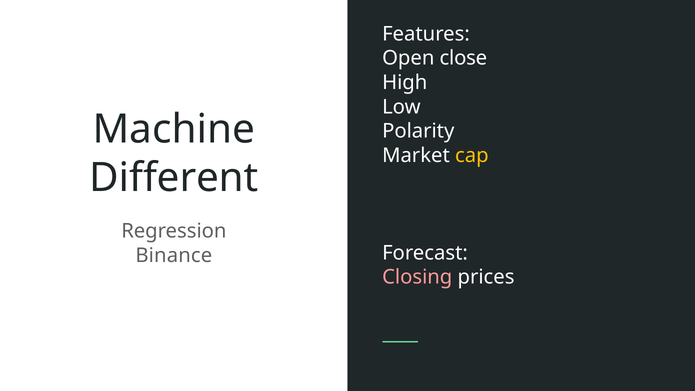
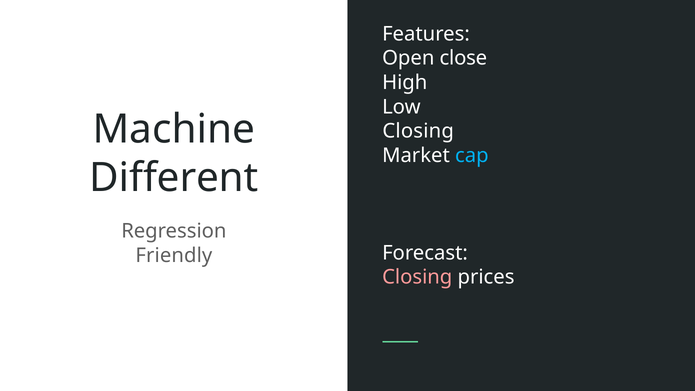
Polarity at (418, 131): Polarity -> Closing
cap colour: yellow -> light blue
Binance: Binance -> Friendly
